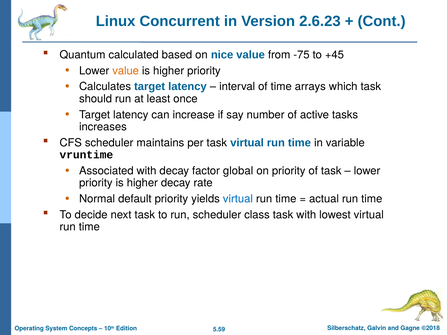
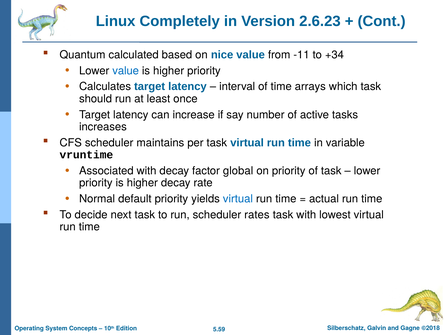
Concurrent: Concurrent -> Completely
-75: -75 -> -11
+45: +45 -> +34
value at (126, 71) colour: orange -> blue
class: class -> rates
